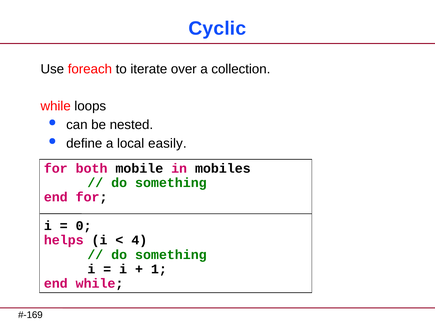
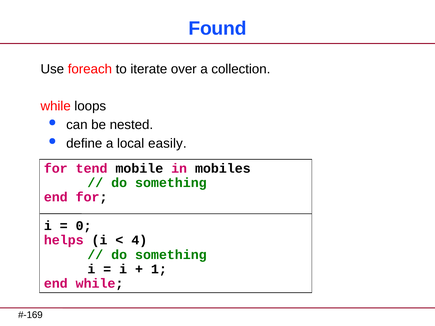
Cyclic: Cyclic -> Found
both: both -> tend
